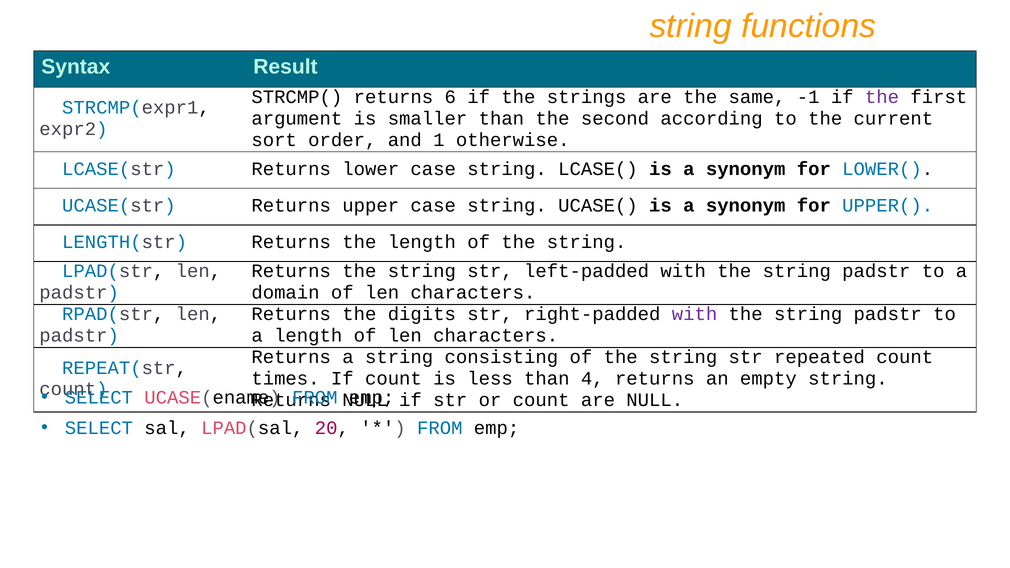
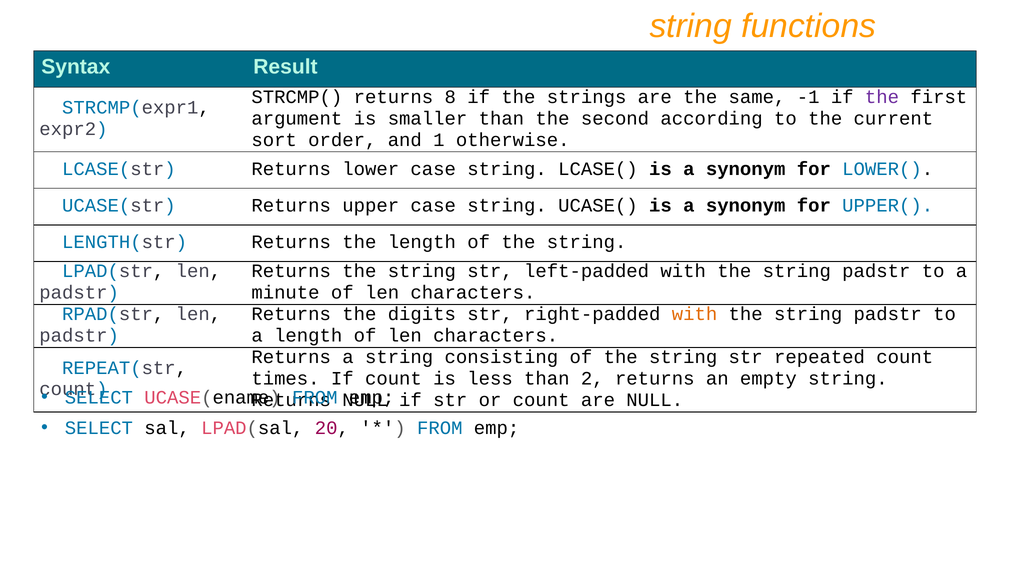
6: 6 -> 8
domain: domain -> minute
with at (695, 314) colour: purple -> orange
4: 4 -> 2
